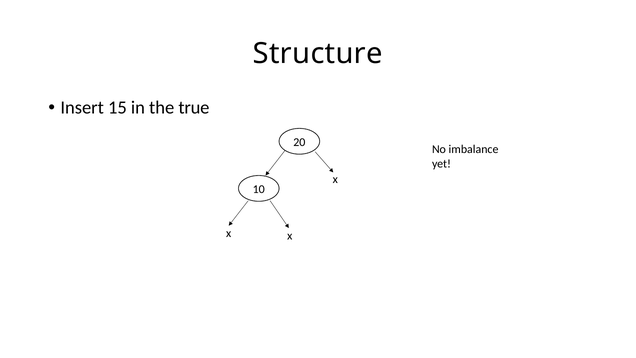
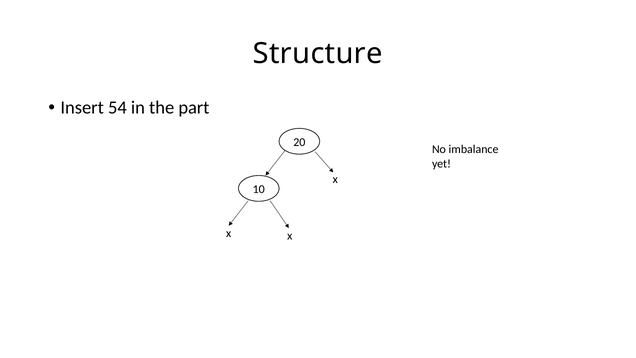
15: 15 -> 54
true: true -> part
